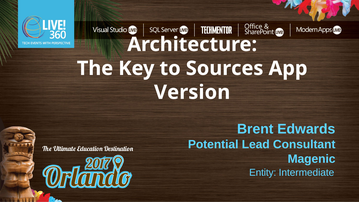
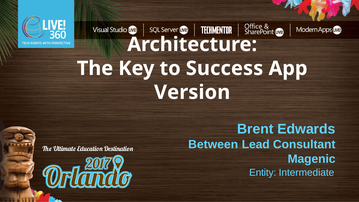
Sources: Sources -> Success
Potential: Potential -> Between
